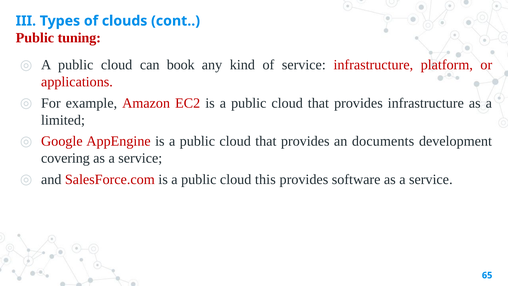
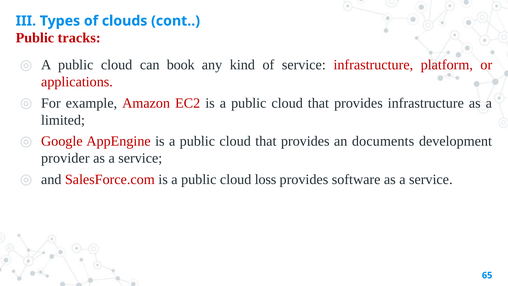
tuning: tuning -> tracks
covering: covering -> provider
this: this -> loss
